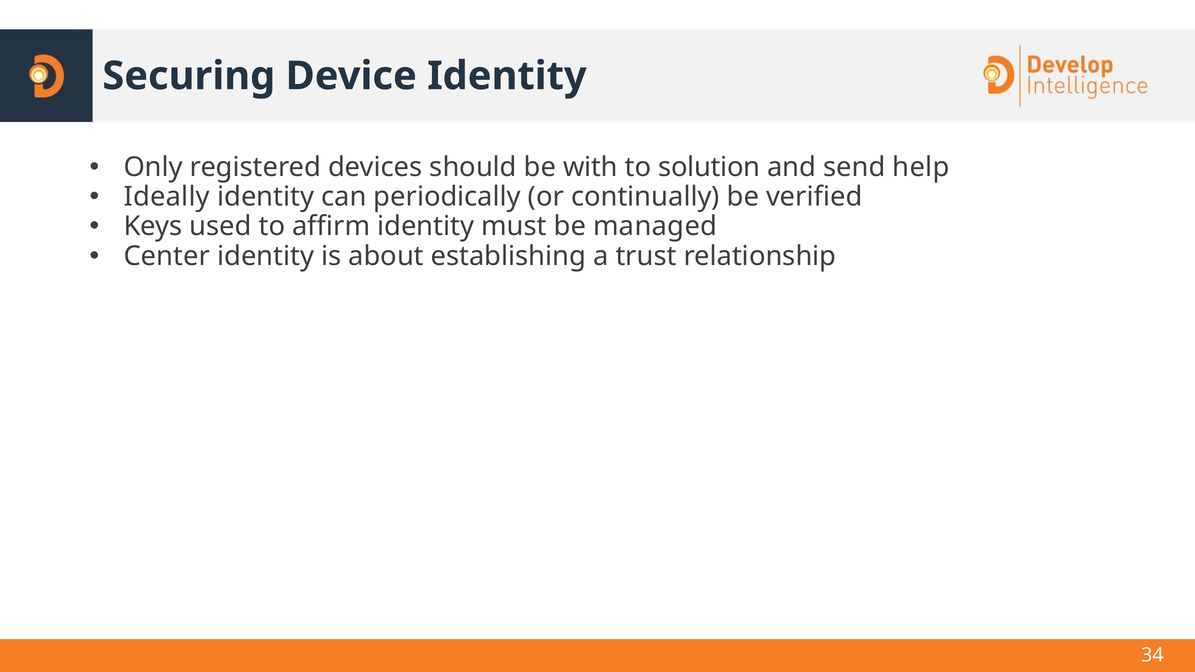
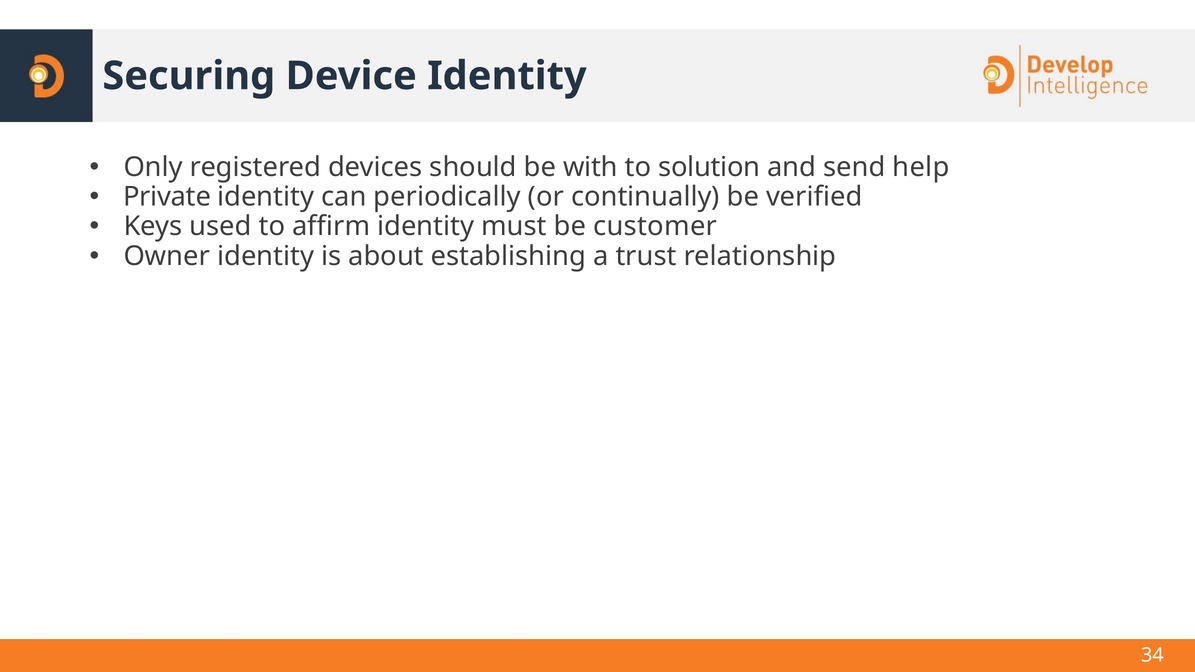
Ideally: Ideally -> Private
managed: managed -> customer
Center: Center -> Owner
